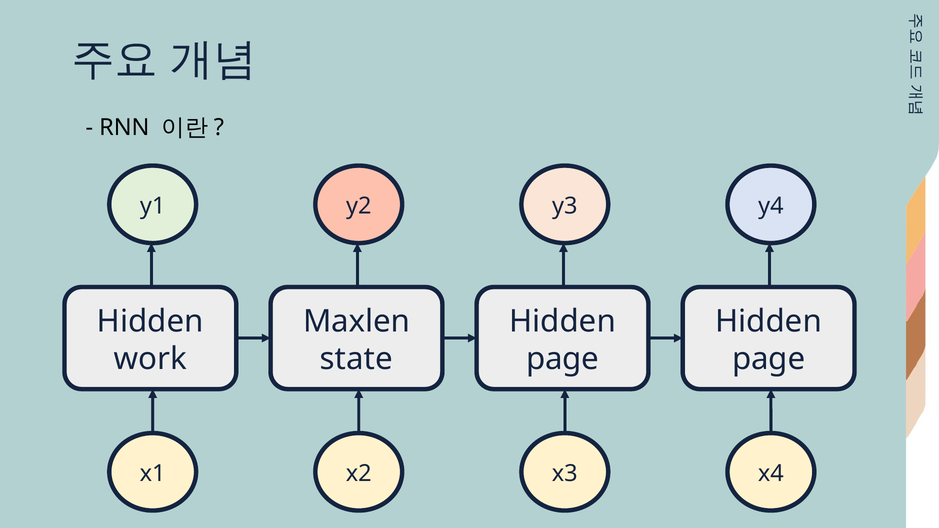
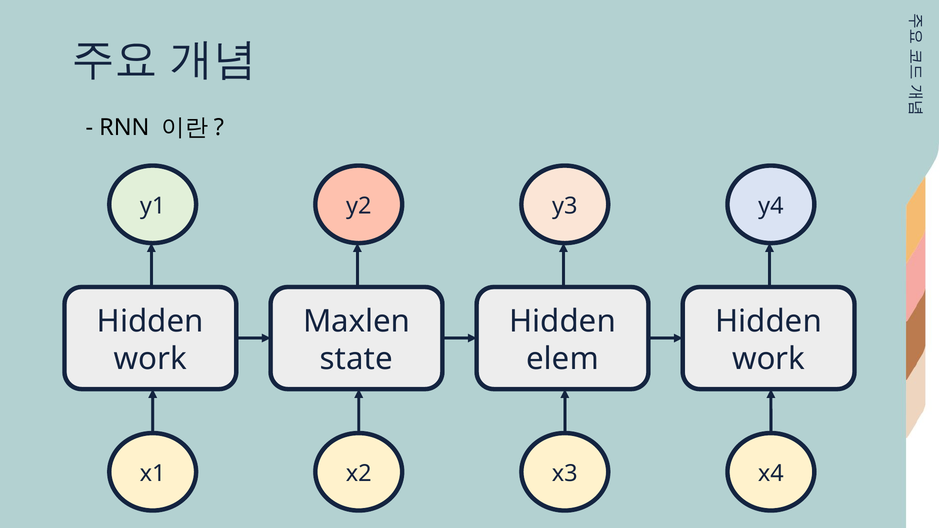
page at (563, 359): page -> elem
page at (769, 359): page -> work
